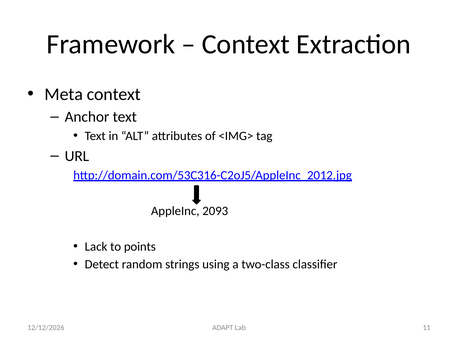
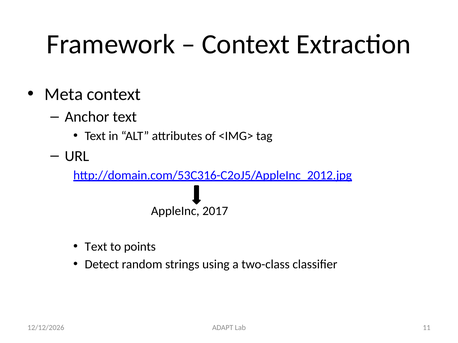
2093: 2093 -> 2017
Lack at (96, 247): Lack -> Text
